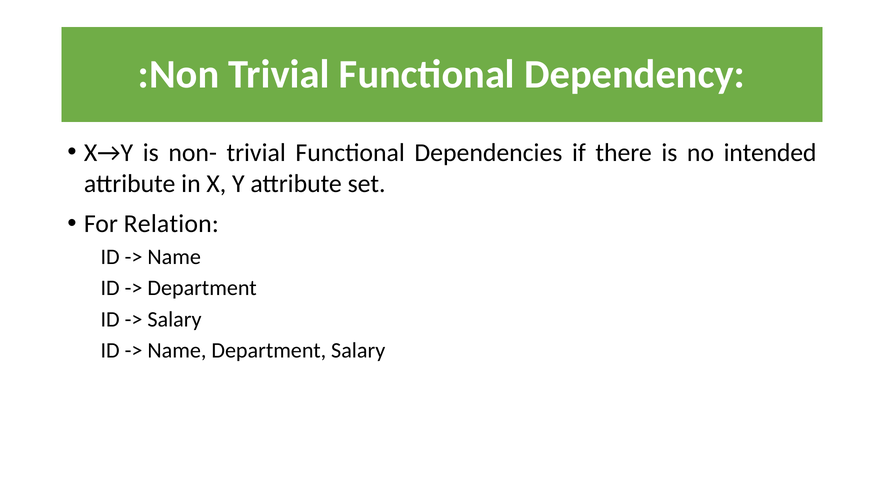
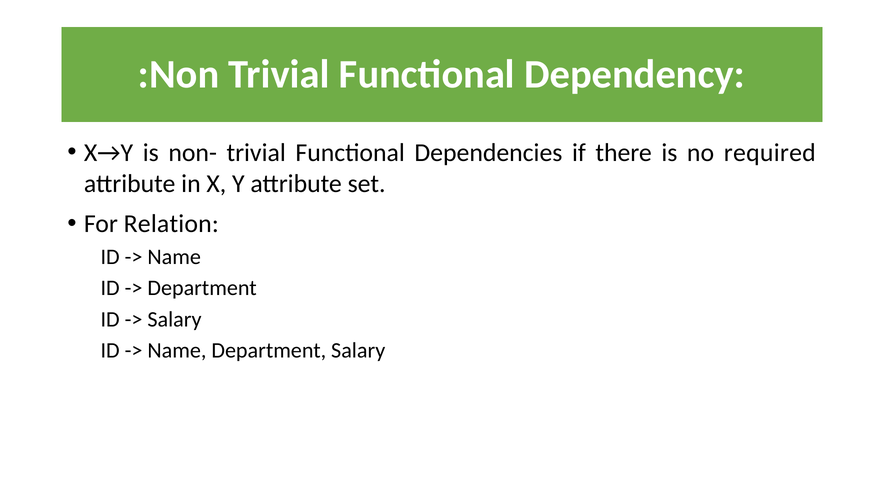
intended: intended -> required
